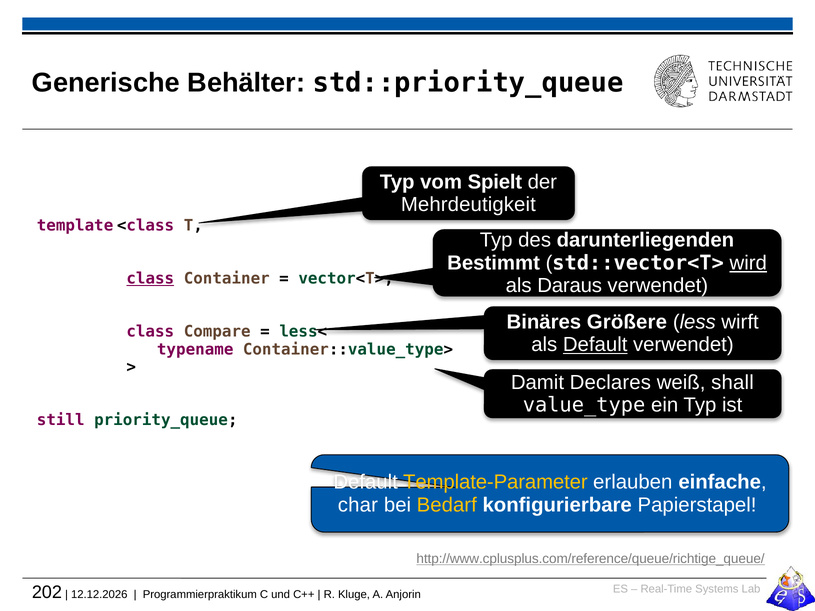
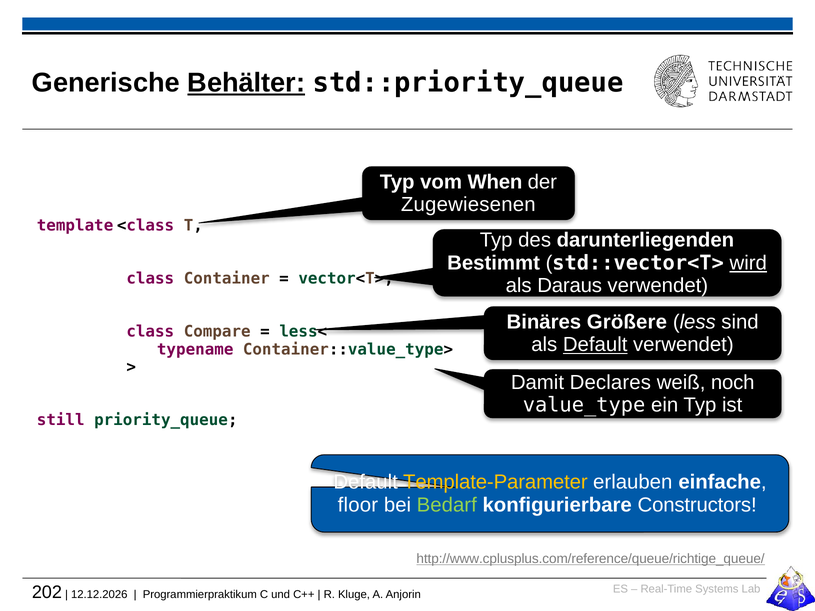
Behälter underline: none -> present
Spielt: Spielt -> When
Mehrdeutigkeit: Mehrdeutigkeit -> Zugewiesenen
class at (150, 279) underline: present -> none
wirft: wirft -> sind
shall: shall -> noch
char: char -> floor
Bedarf colour: yellow -> light green
Papierstapel: Papierstapel -> Constructors
